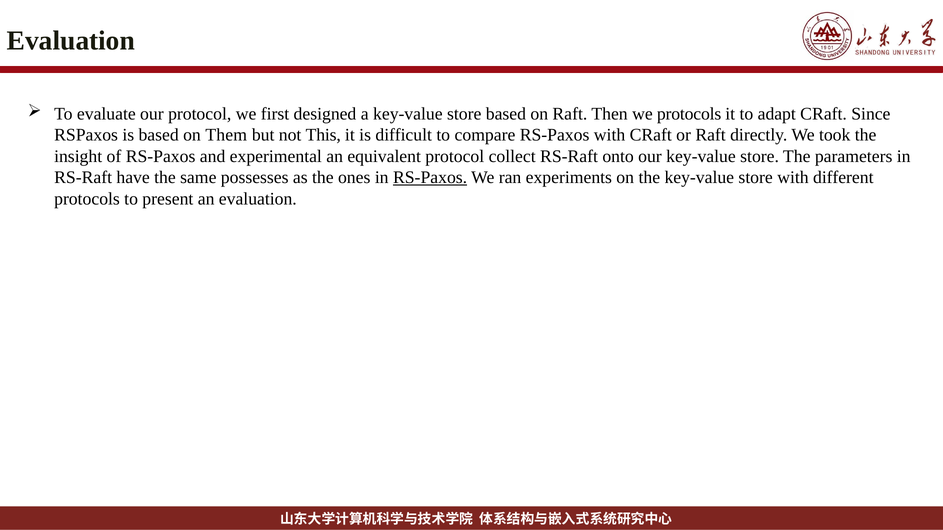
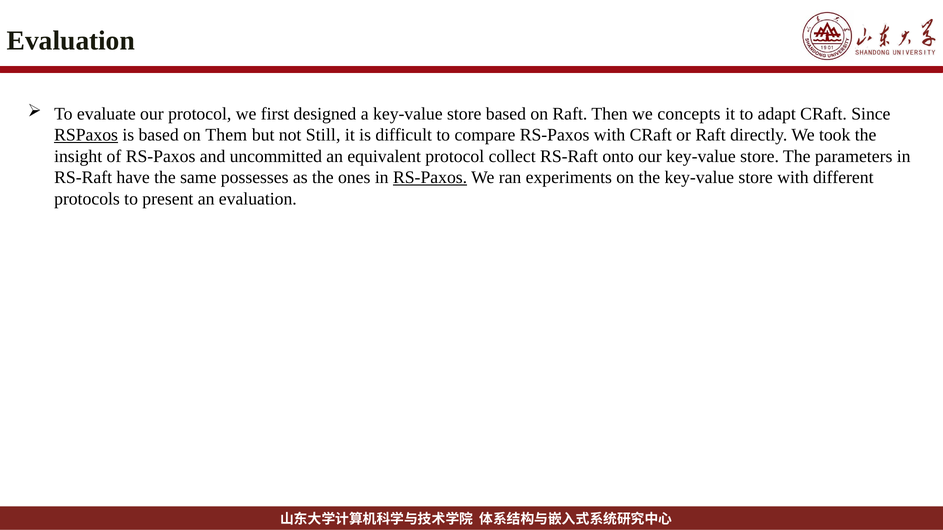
we protocols: protocols -> concepts
RSPaxos underline: none -> present
This: This -> Still
experimental: experimental -> uncommitted
